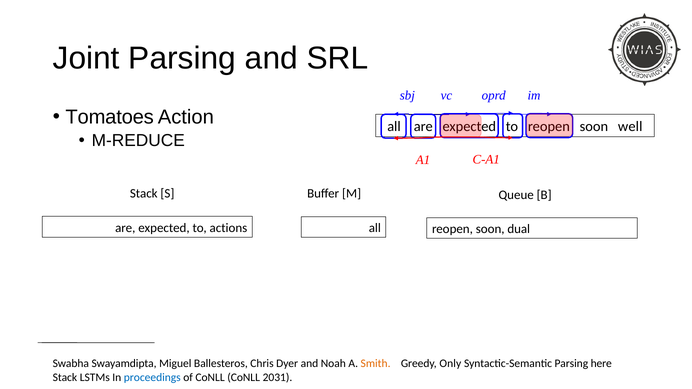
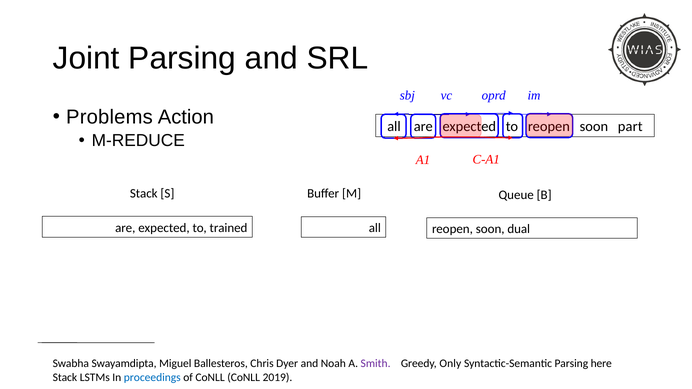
Tomatoes: Tomatoes -> Problems
well: well -> part
actions: actions -> trained
Smith colour: orange -> purple
2031: 2031 -> 2019
